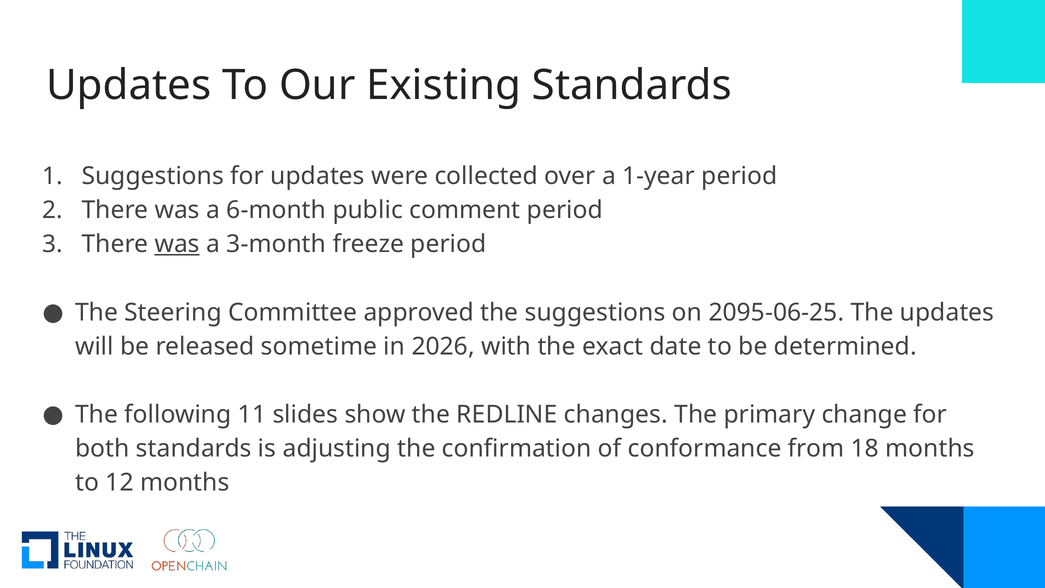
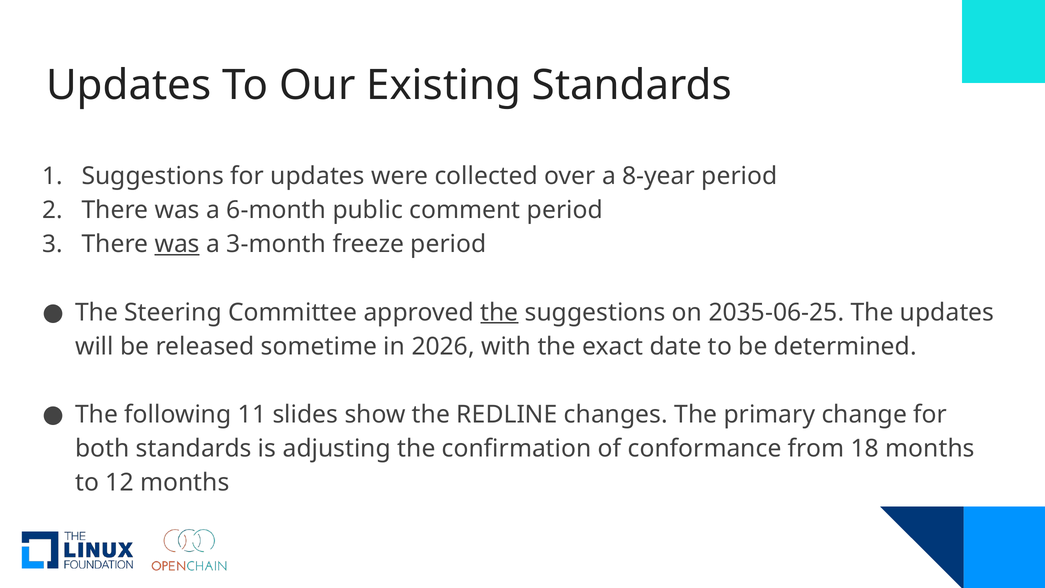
1-year: 1-year -> 8-year
the at (499, 312) underline: none -> present
2095-06-25: 2095-06-25 -> 2035-06-25
